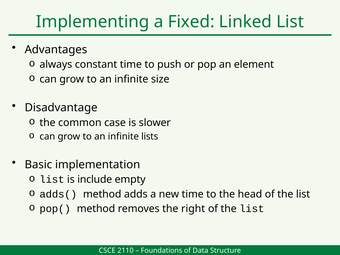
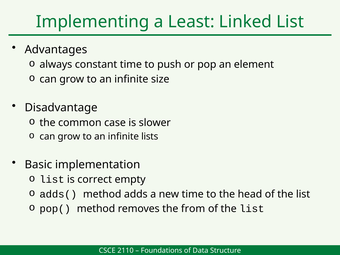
Fixed: Fixed -> Least
include: include -> correct
right: right -> from
